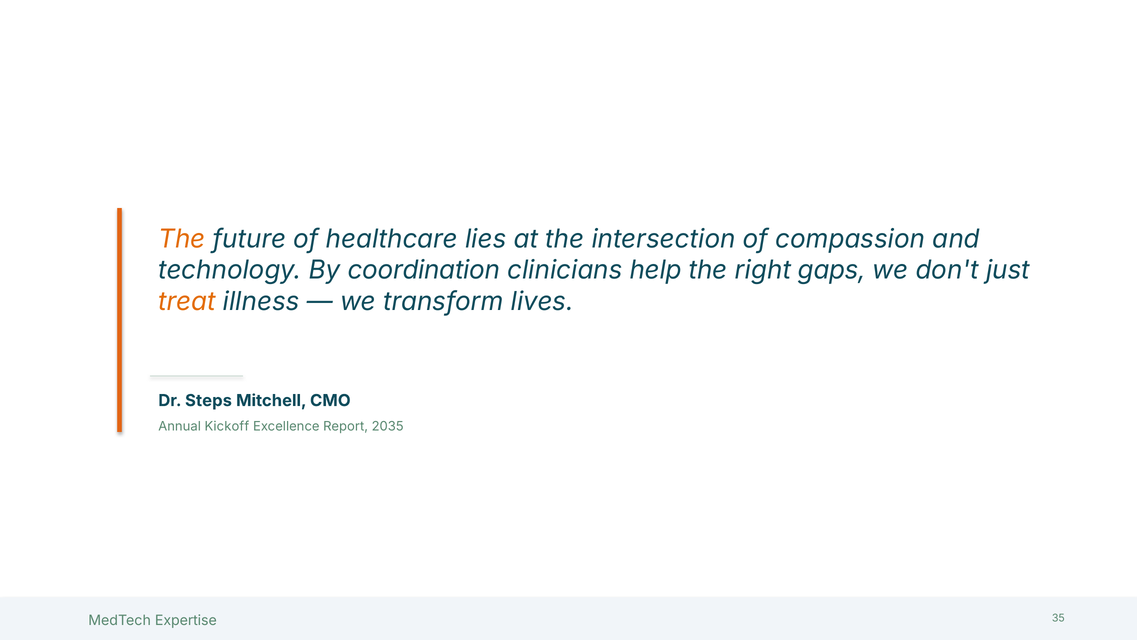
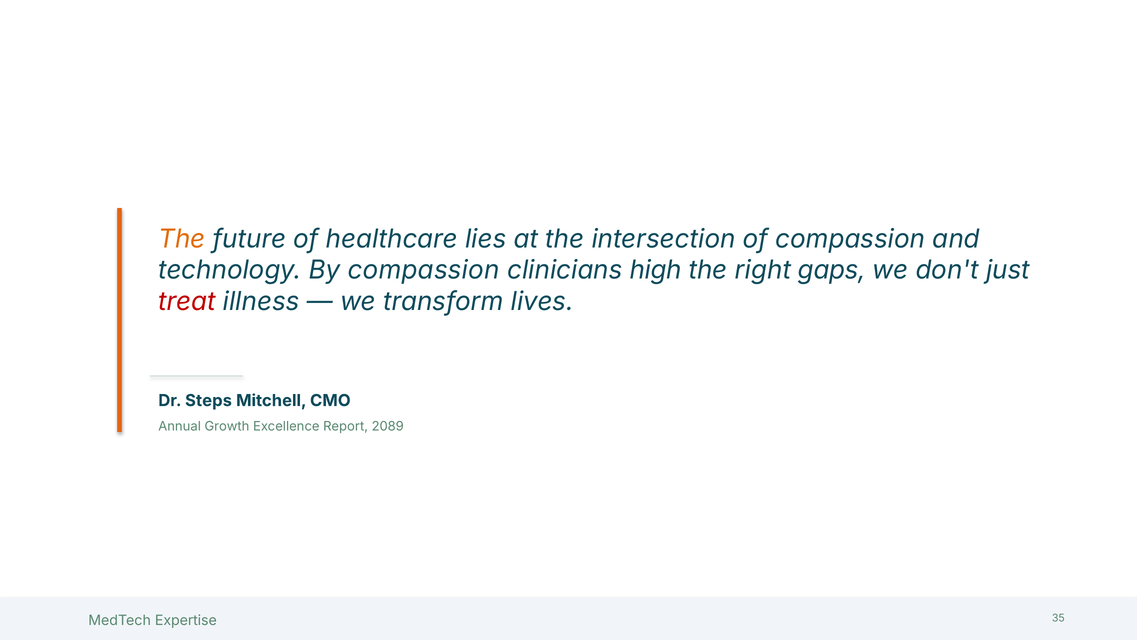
By coordination: coordination -> compassion
help: help -> high
treat colour: orange -> red
Kickoff: Kickoff -> Growth
2035: 2035 -> 2089
